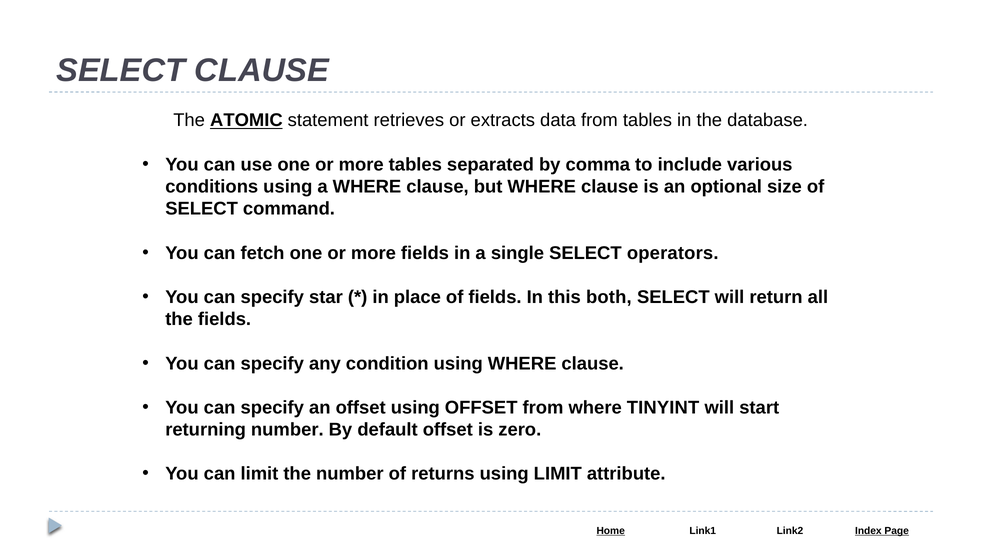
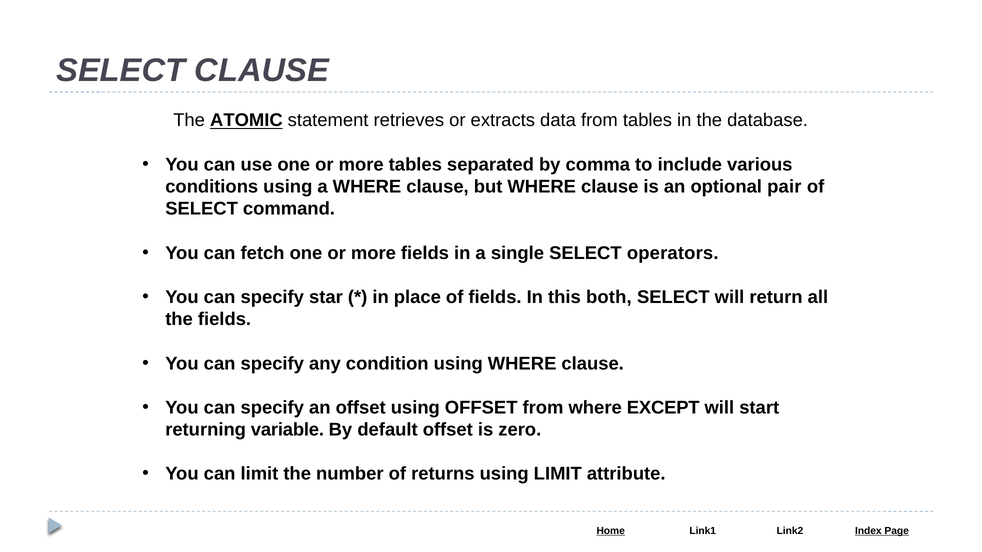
size: size -> pair
TINYINT: TINYINT -> EXCEPT
returning number: number -> variable
